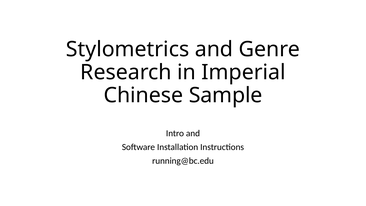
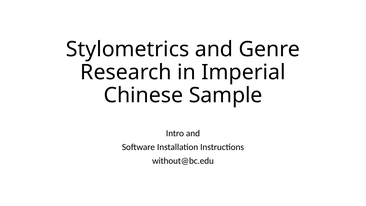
running@bc.edu: running@bc.edu -> without@bc.edu
